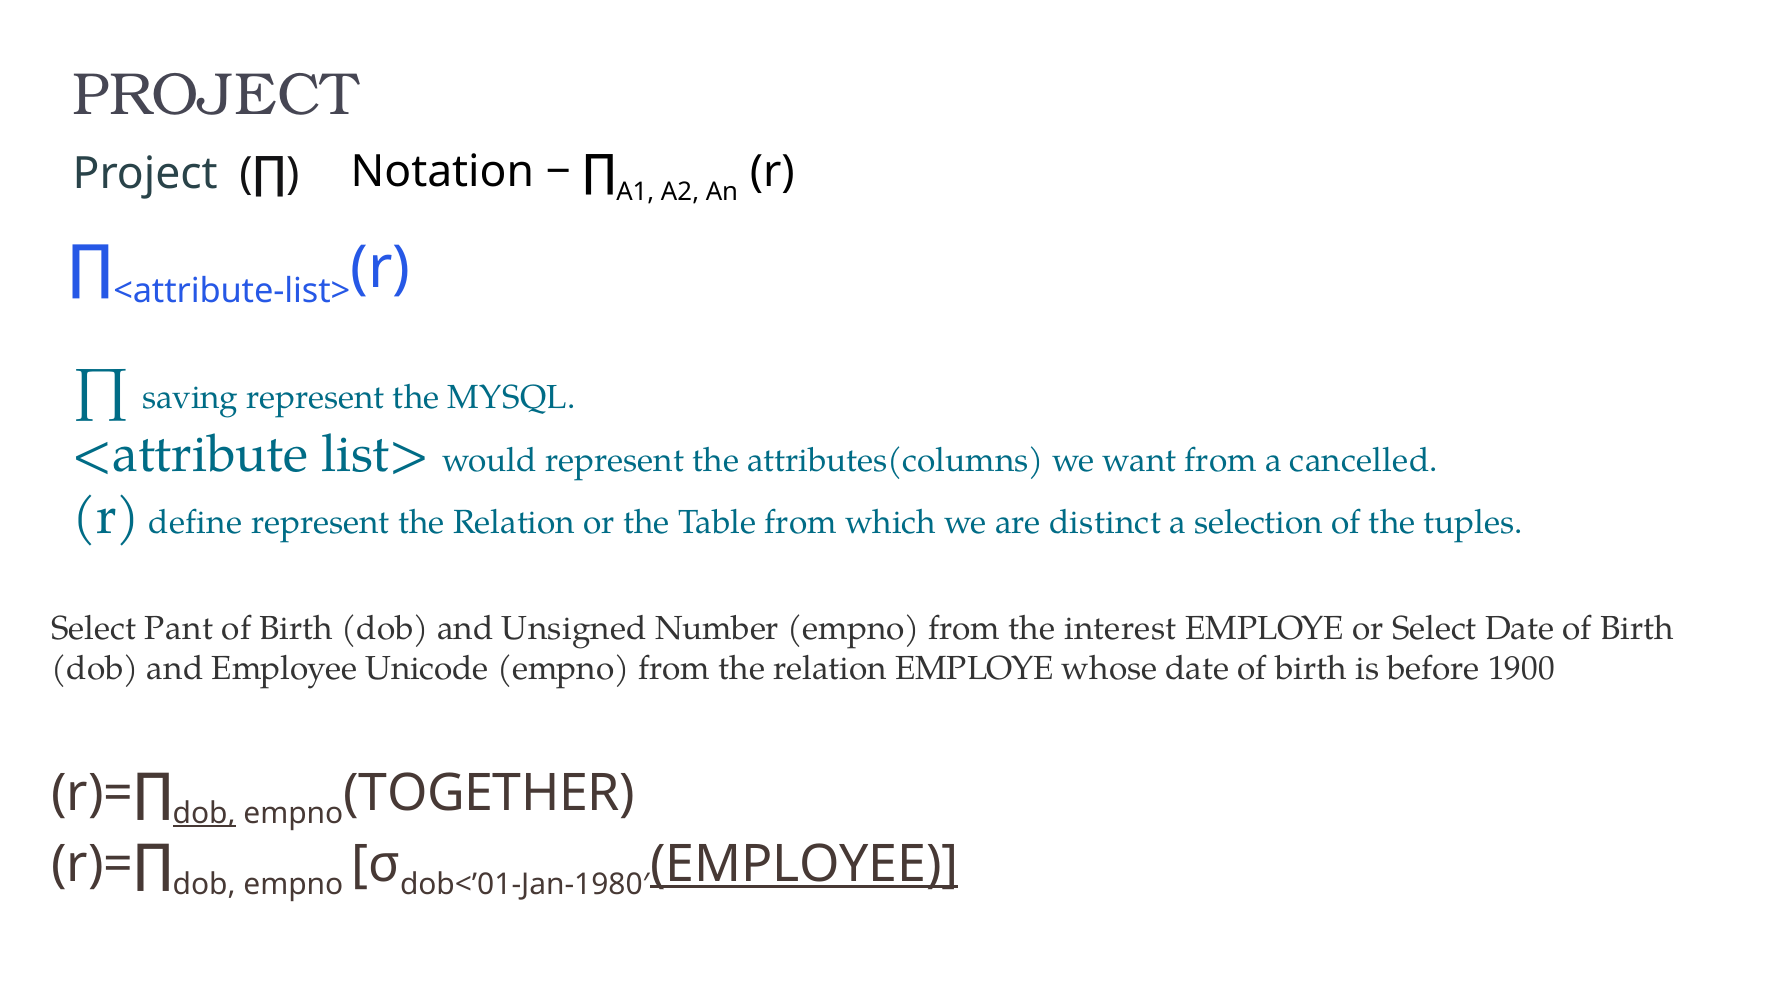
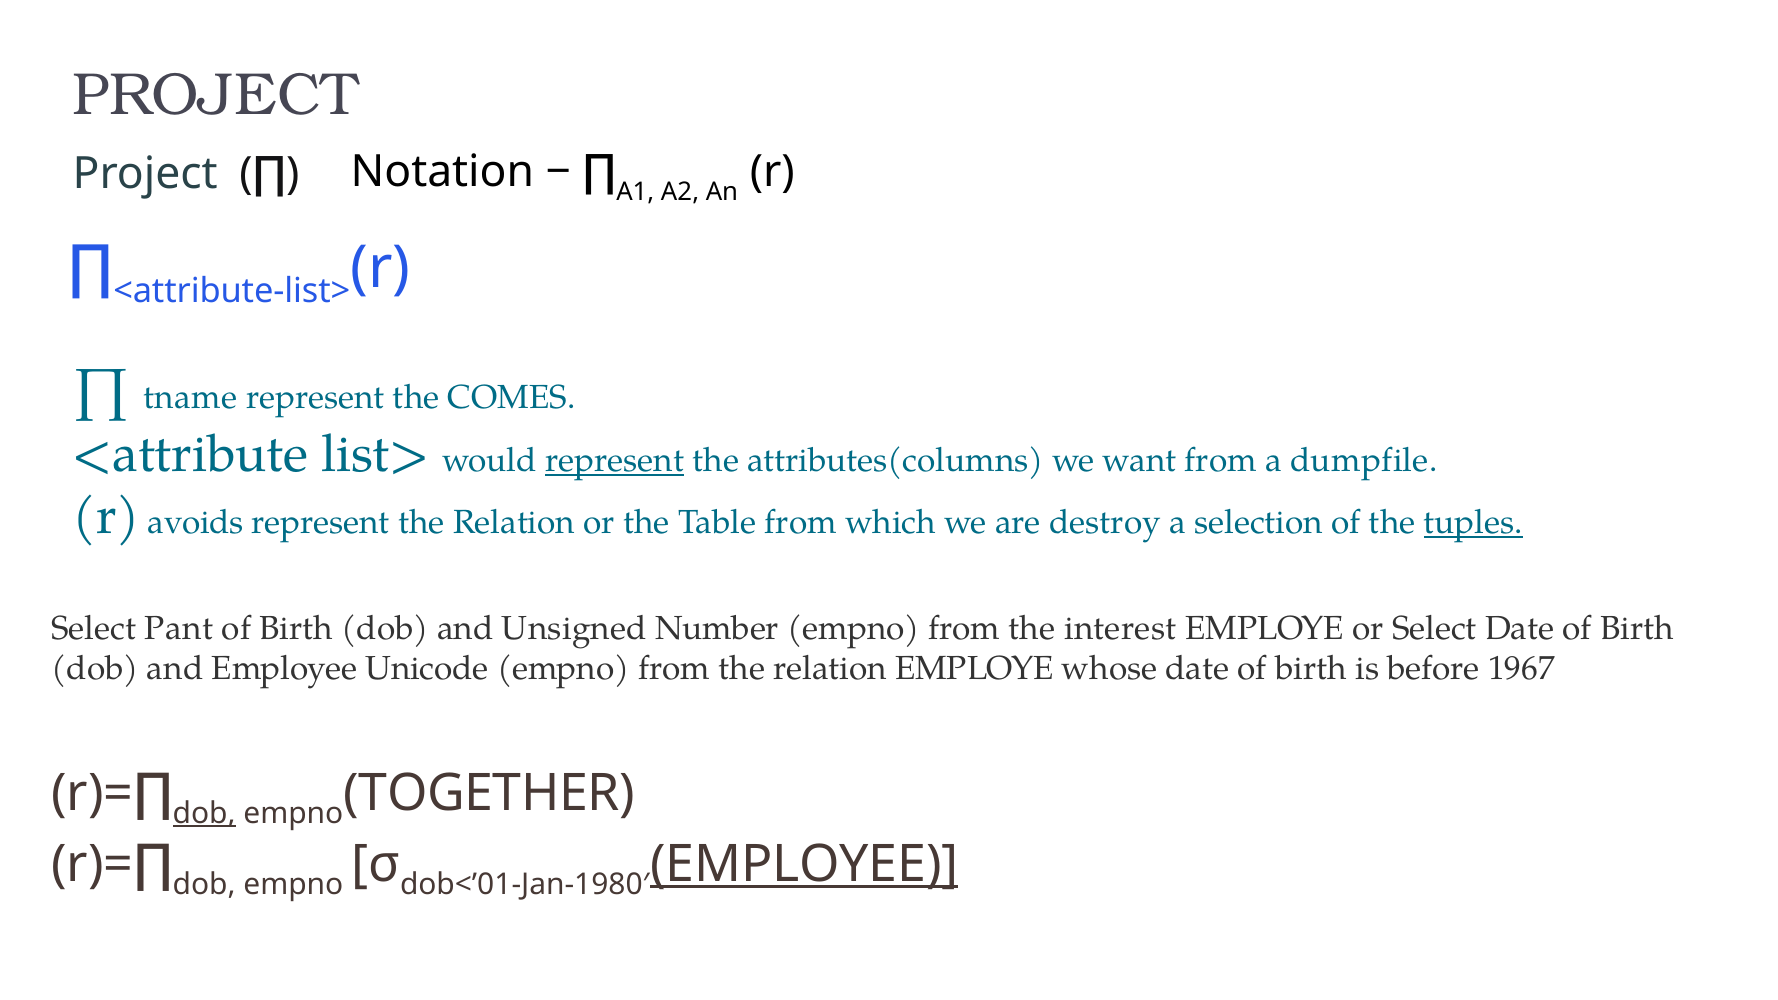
saving: saving -> tname
MYSQL: MYSQL -> COMES
represent at (615, 460) underline: none -> present
cancelled: cancelled -> dumpfile
define: define -> avoids
distinct: distinct -> destroy
tuples underline: none -> present
1900: 1900 -> 1967
